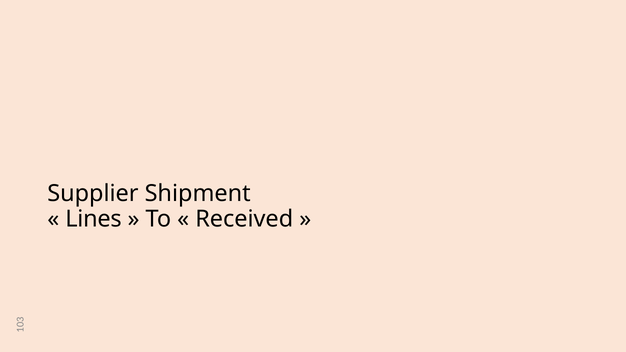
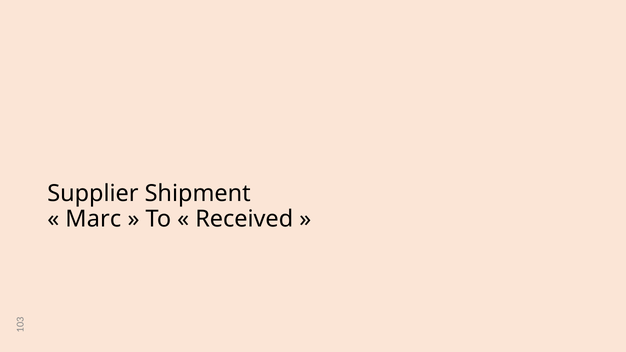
Lines: Lines -> Marc
